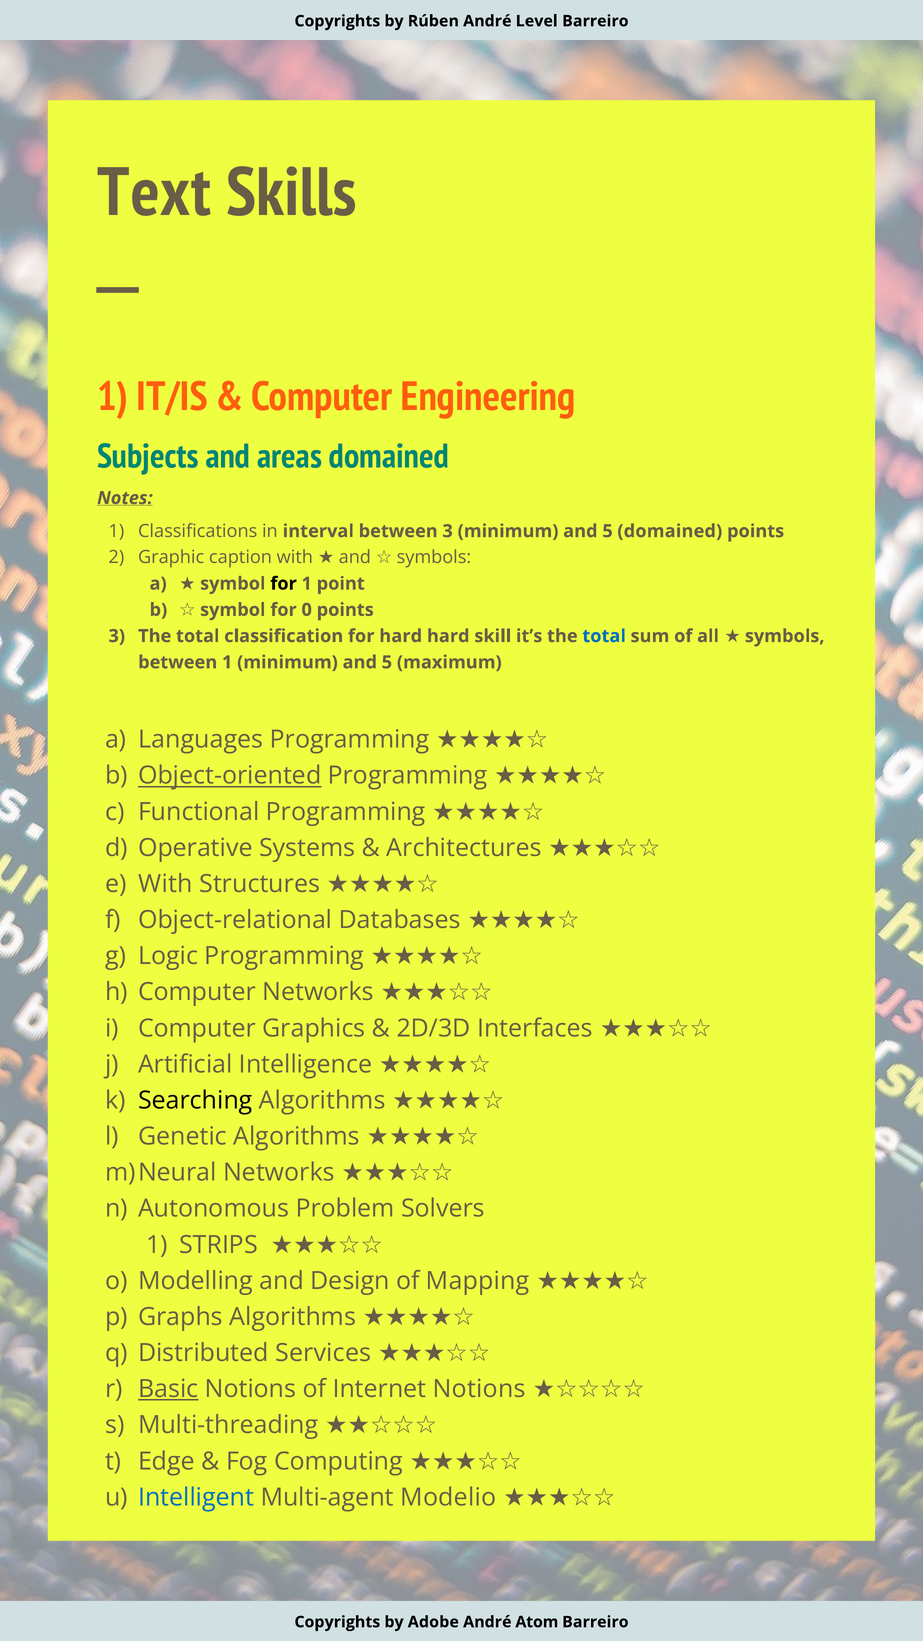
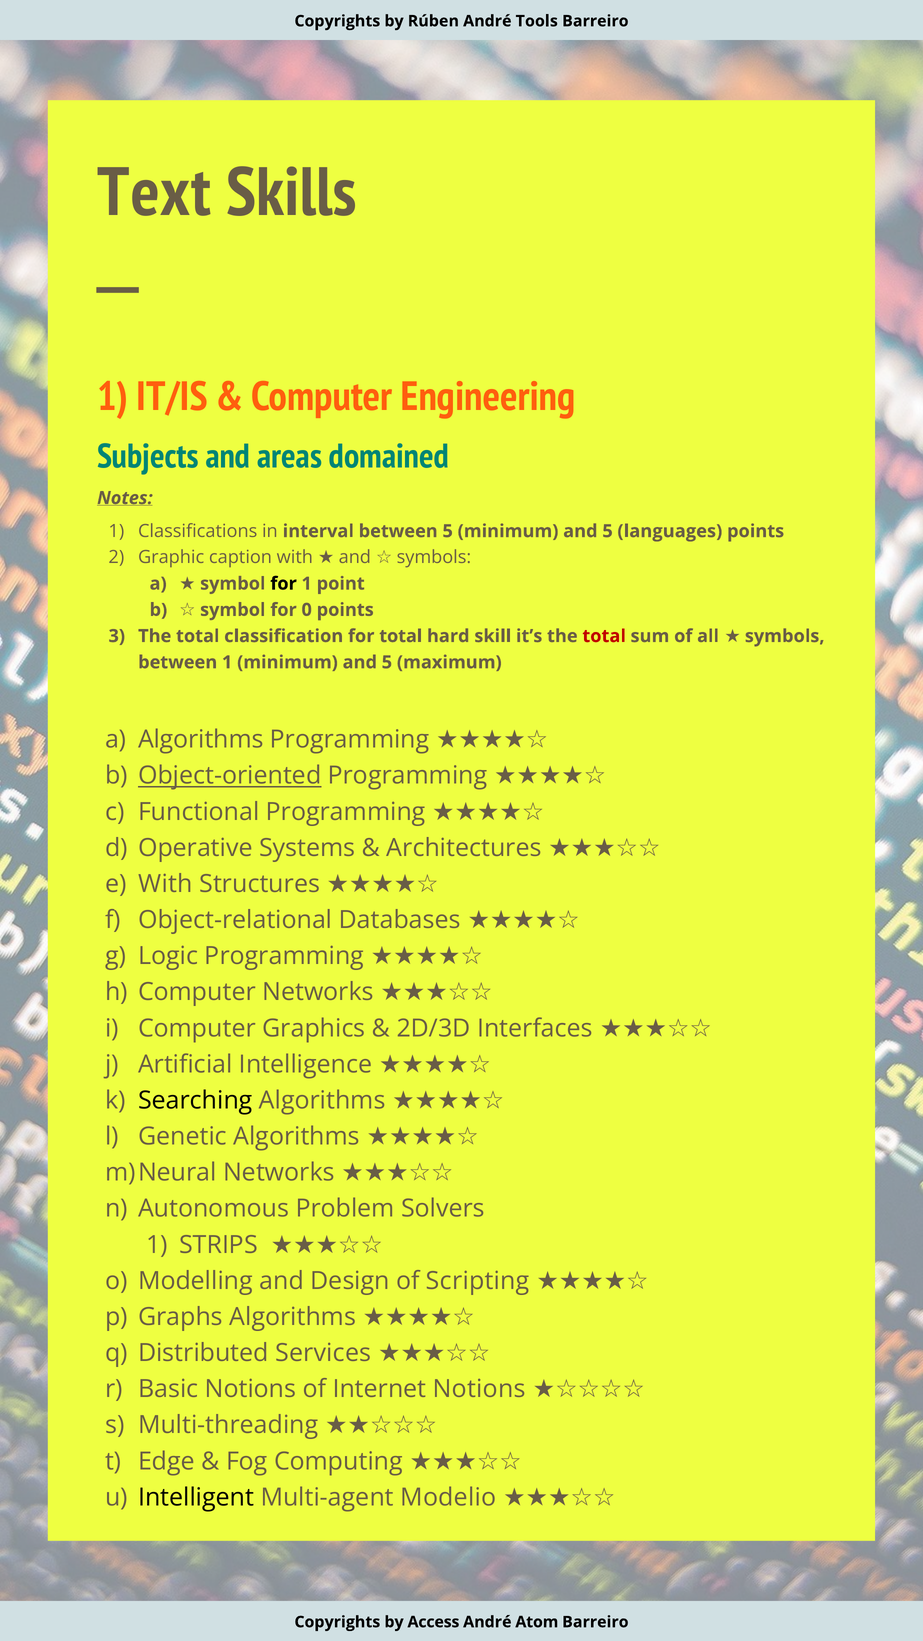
Level: Level -> Tools
between 3: 3 -> 5
5 domained: domained -> languages
for hard: hard -> total
total at (604, 636) colour: blue -> red
Languages at (201, 740): Languages -> Algorithms
Mapping: Mapping -> Scripting
Basic underline: present -> none
Intelligent colour: blue -> black
Adobe: Adobe -> Access
